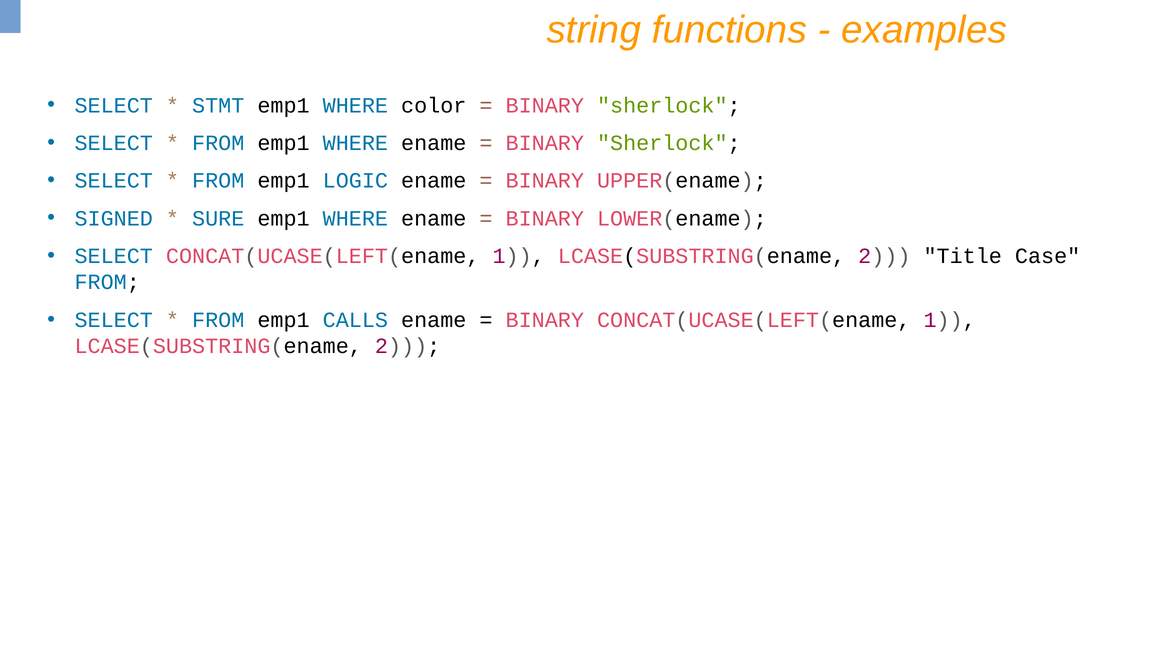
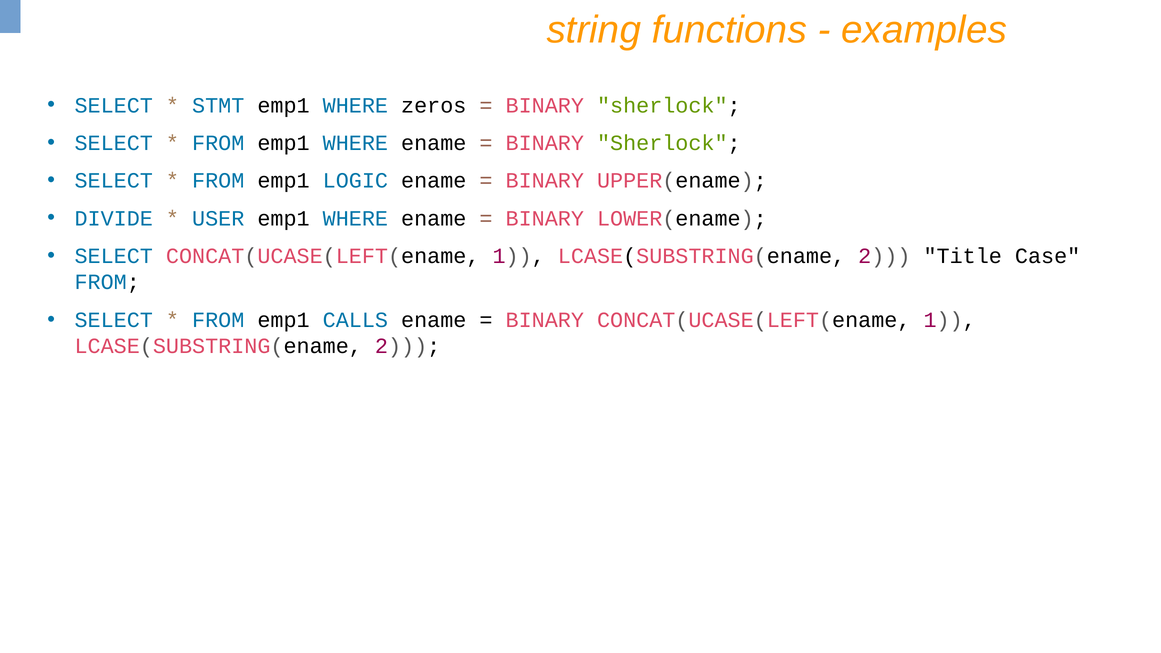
color: color -> zeros
SIGNED: SIGNED -> DIVIDE
SURE: SURE -> USER
